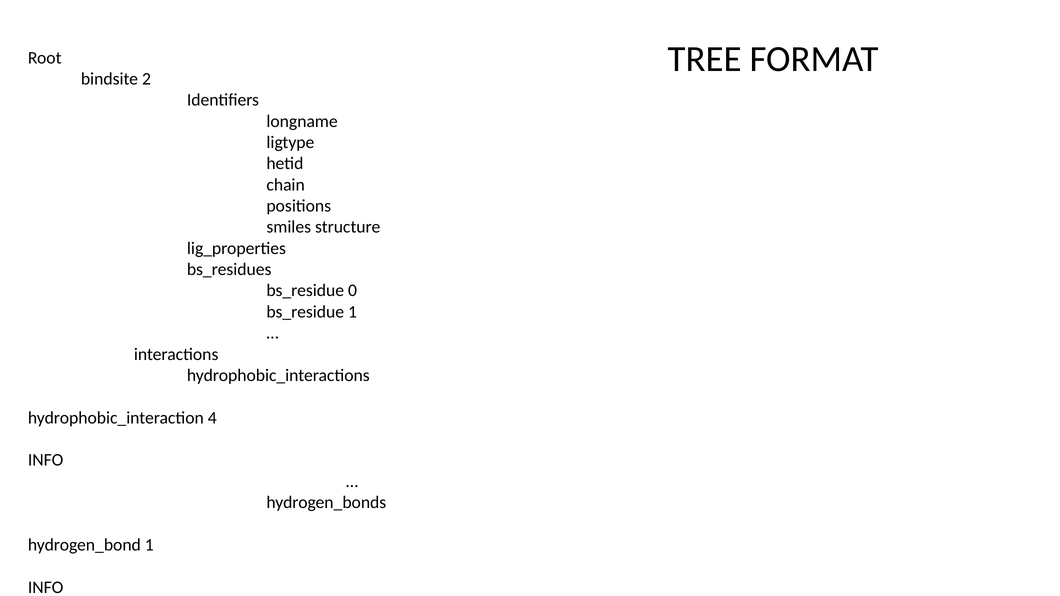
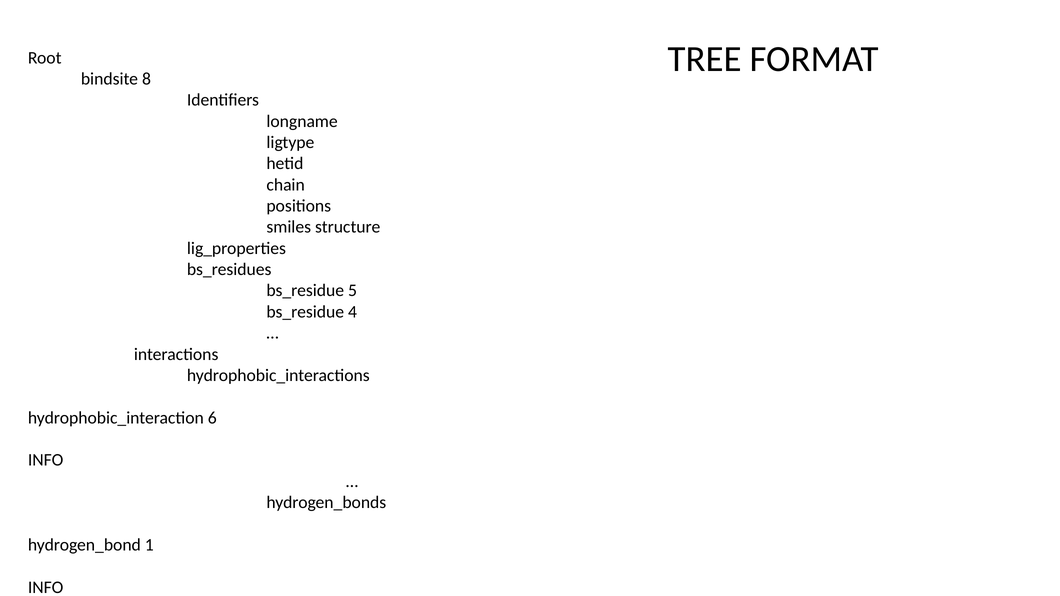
2 at (147, 79): 2 -> 8
0: 0 -> 5
bs_residue 1: 1 -> 4
4: 4 -> 6
